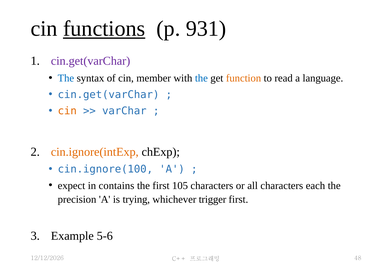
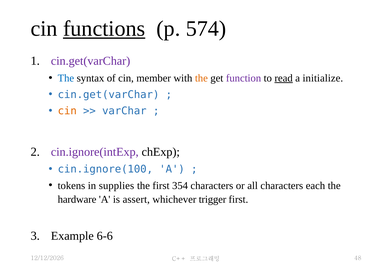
931: 931 -> 574
the at (201, 78) colour: blue -> orange
function colour: orange -> purple
read underline: none -> present
language: language -> initialize
cin.ignore(intExp colour: orange -> purple
expect: expect -> tokens
contains: contains -> supplies
105: 105 -> 354
precision: precision -> hardware
trying: trying -> assert
5-6: 5-6 -> 6-6
